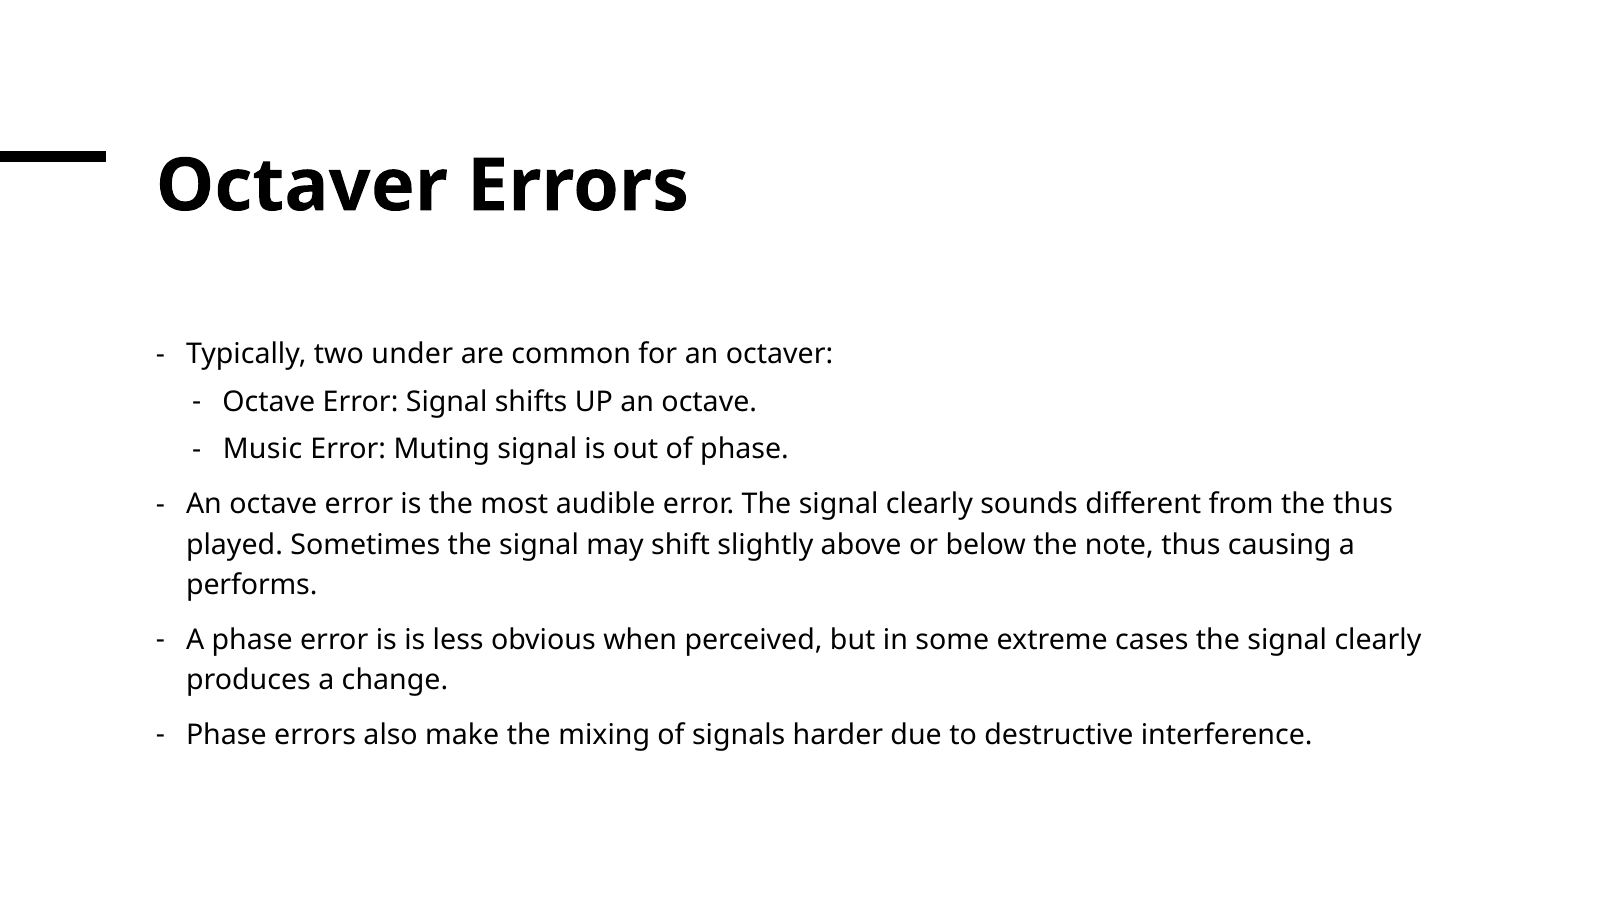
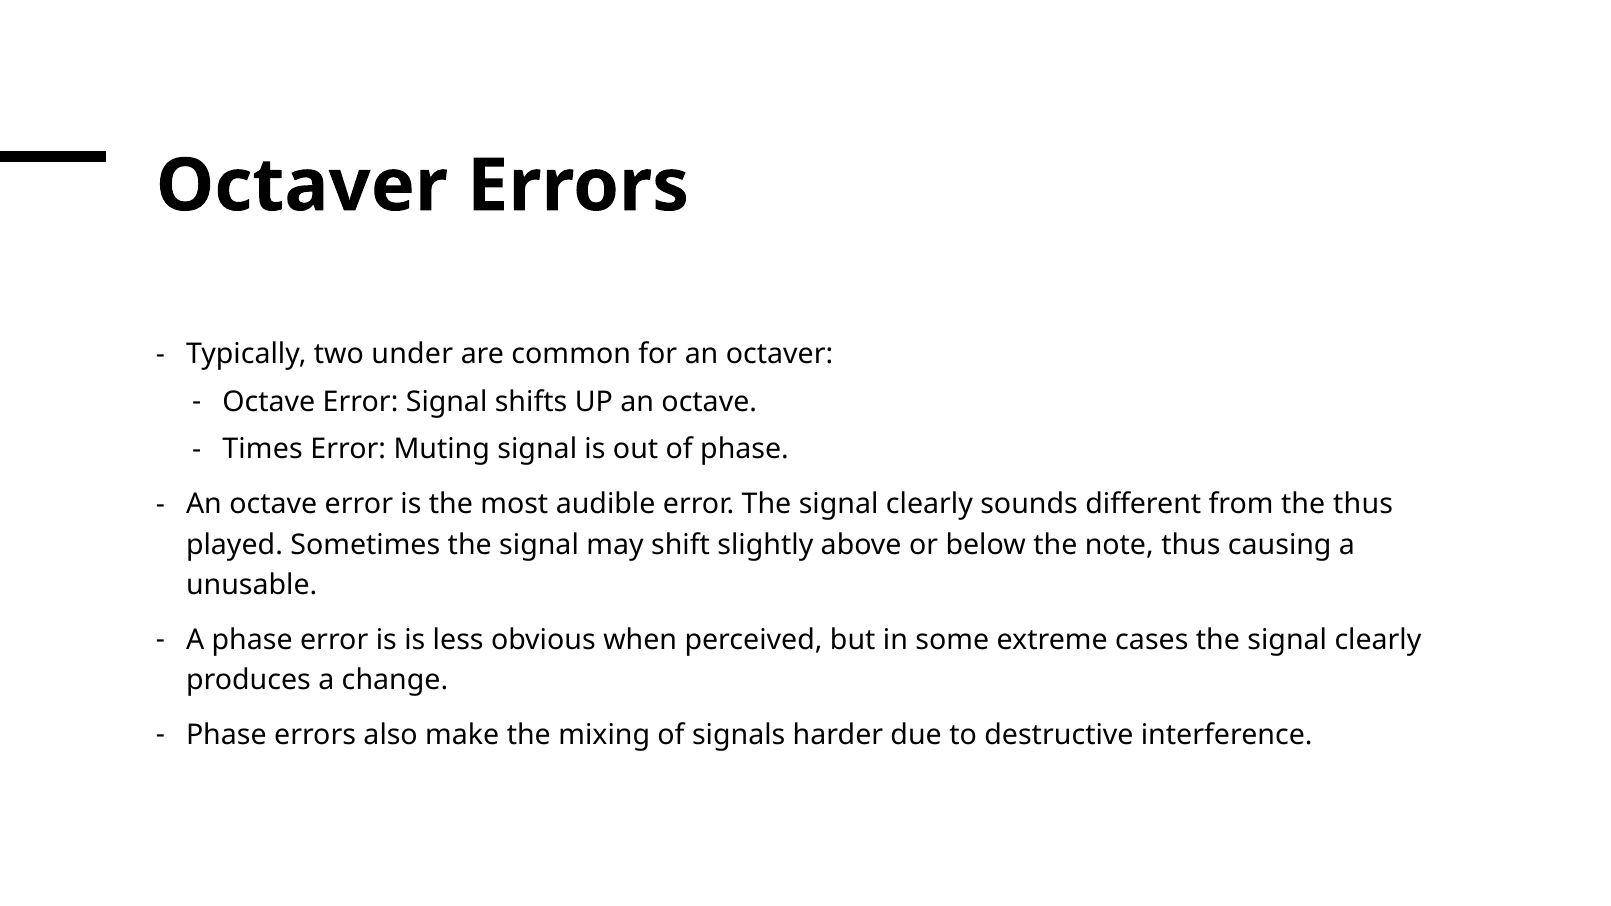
Music: Music -> Times
performs: performs -> unusable
